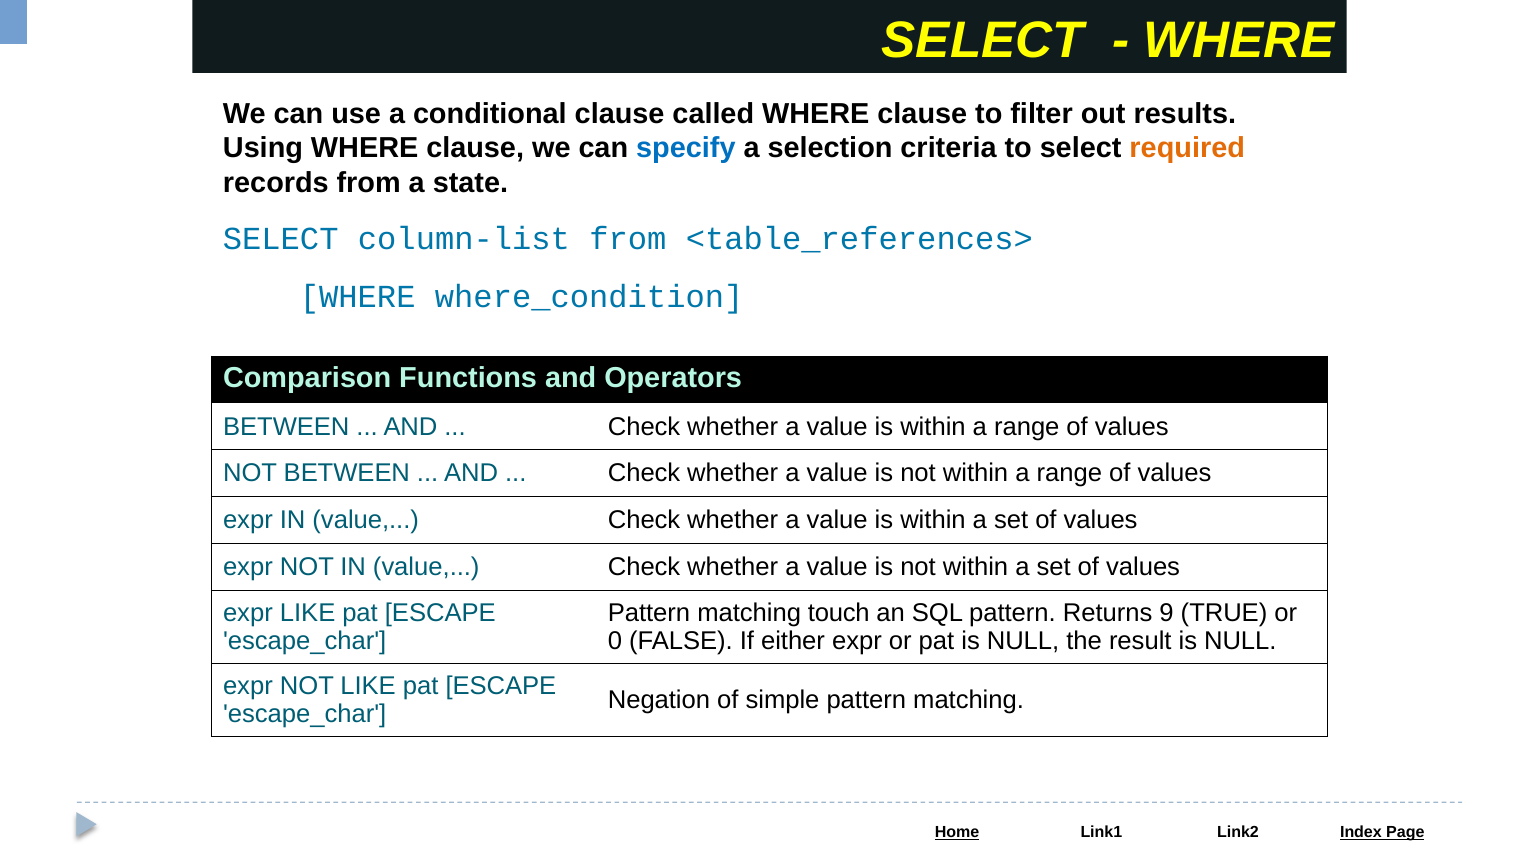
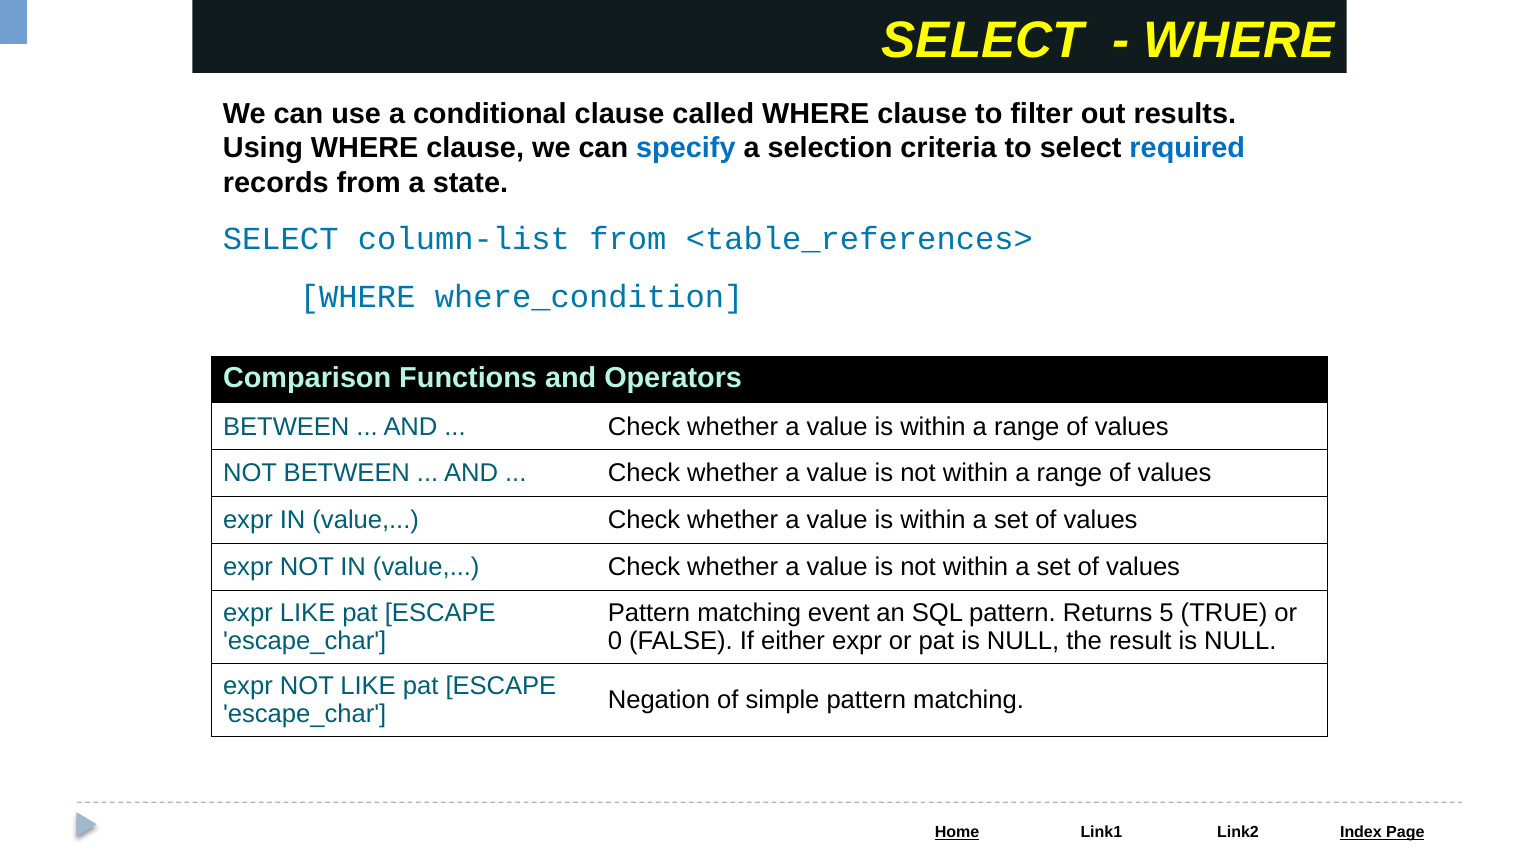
required colour: orange -> blue
touch: touch -> event
9: 9 -> 5
